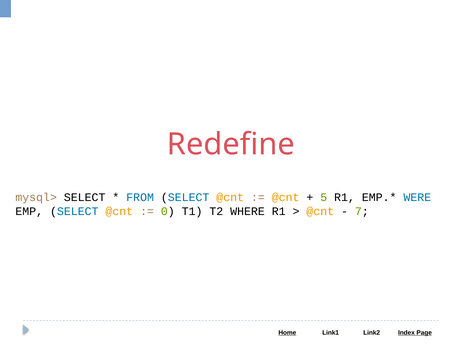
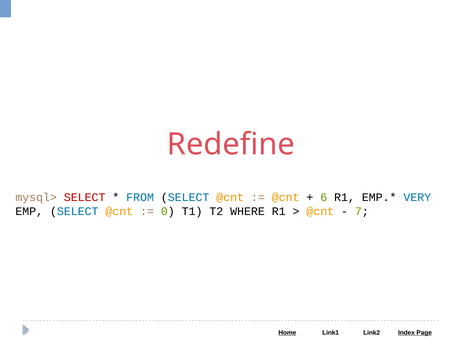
SELECT at (85, 198) colour: black -> red
5: 5 -> 6
WERE: WERE -> VERY
